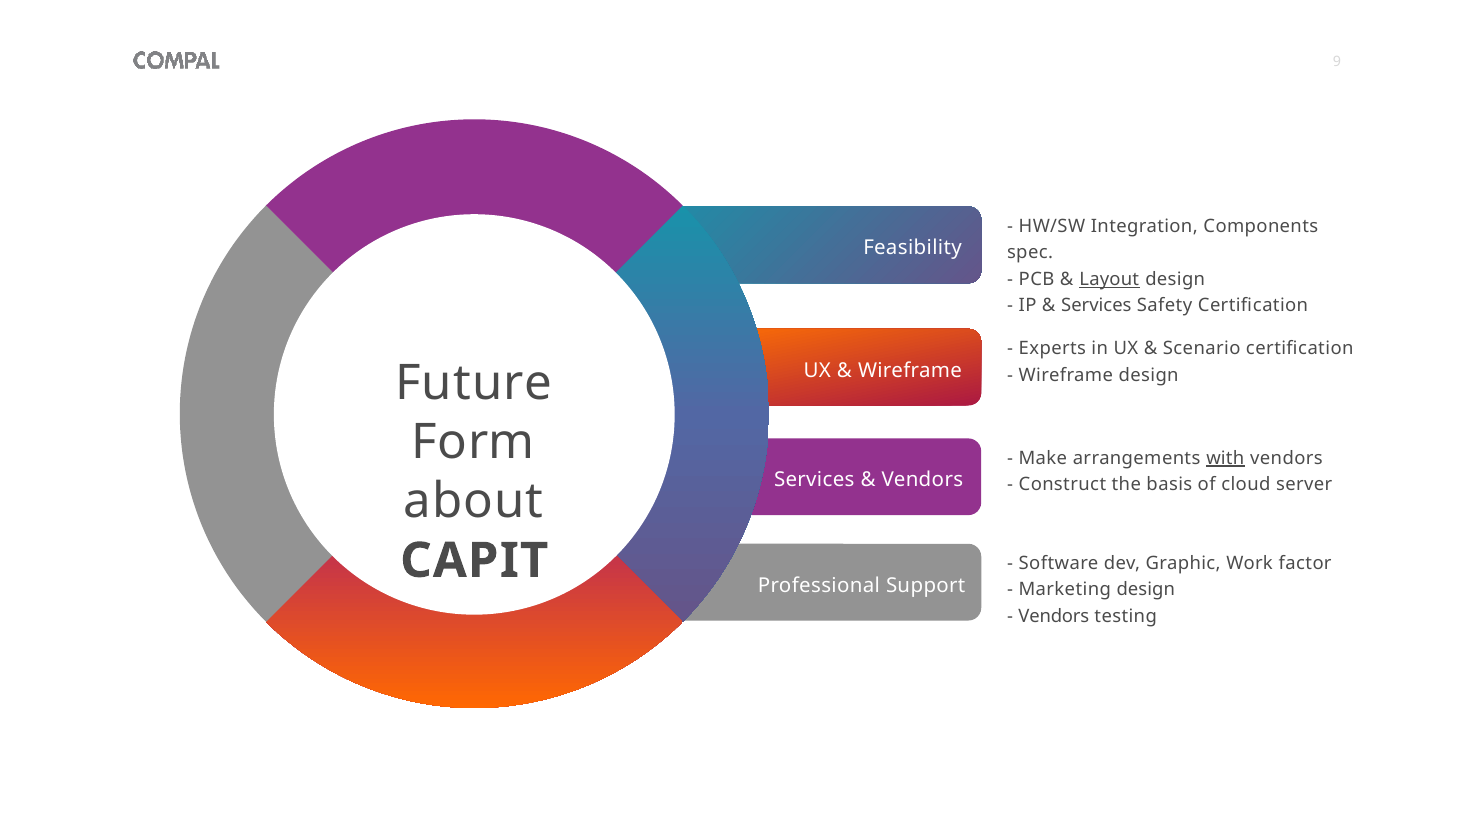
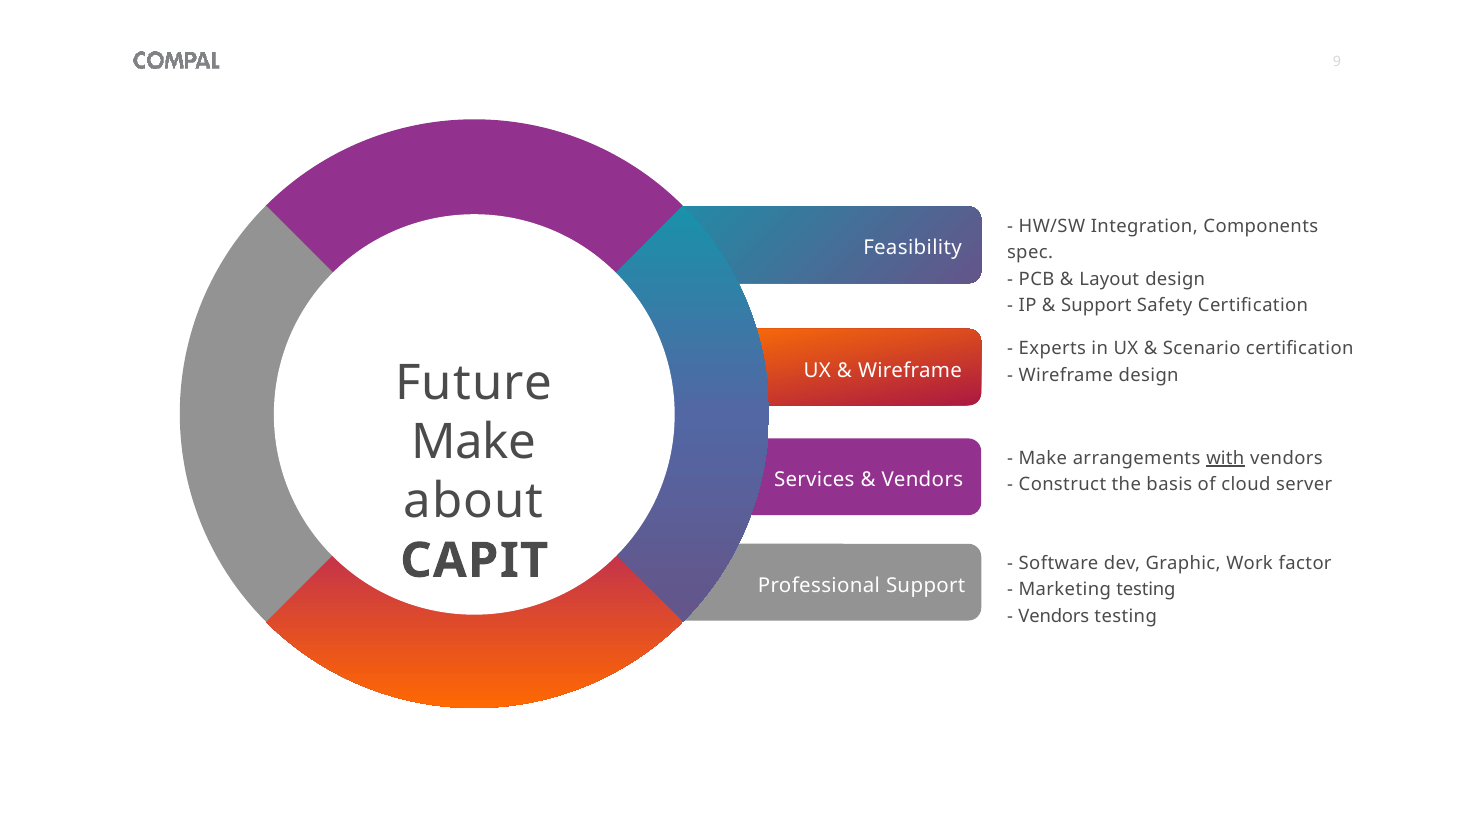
Layout underline: present -> none
Services at (1096, 306): Services -> Support
Form at (473, 443): Form -> Make
Marketing design: design -> testing
